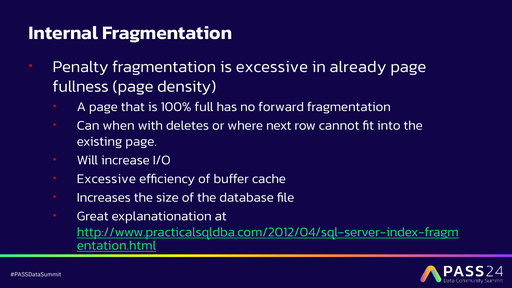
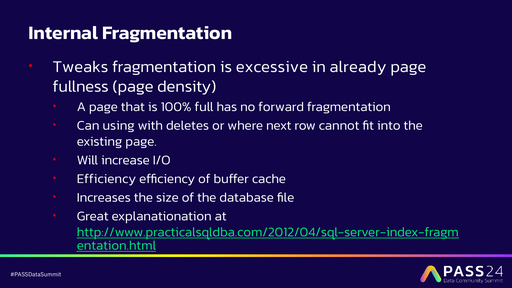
Penalty: Penalty -> Tweaks
when: when -> using
Excessive at (106, 179): Excessive -> Efficiency
